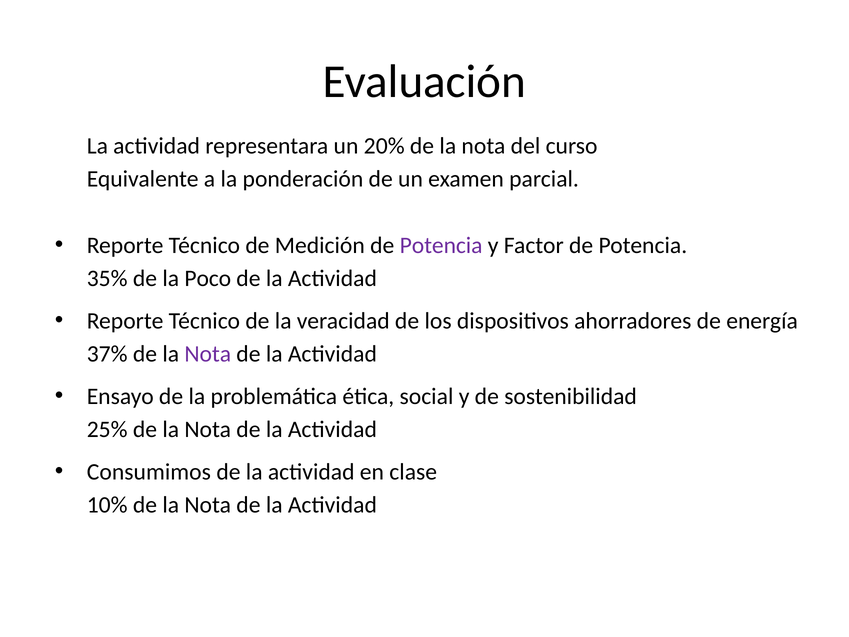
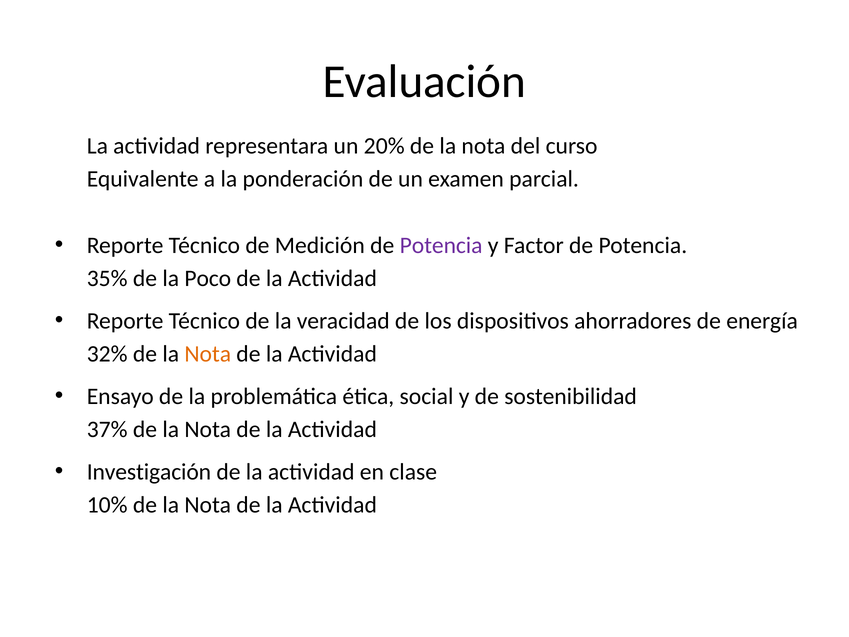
37%: 37% -> 32%
Nota at (208, 354) colour: purple -> orange
25%: 25% -> 37%
Consumimos: Consumimos -> Investigación
